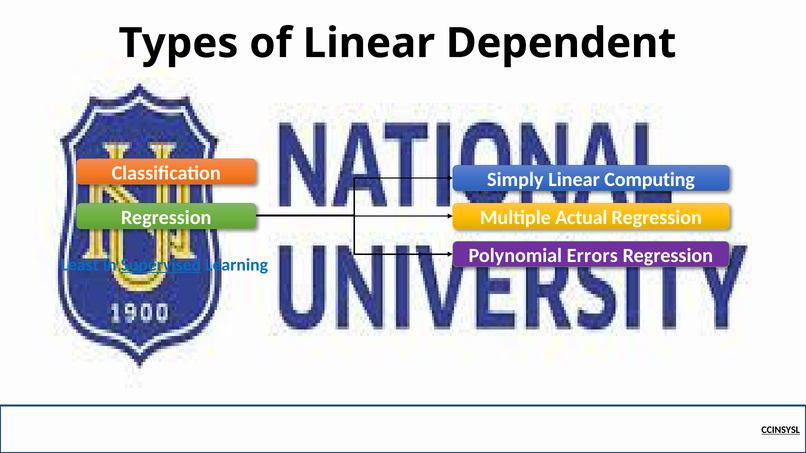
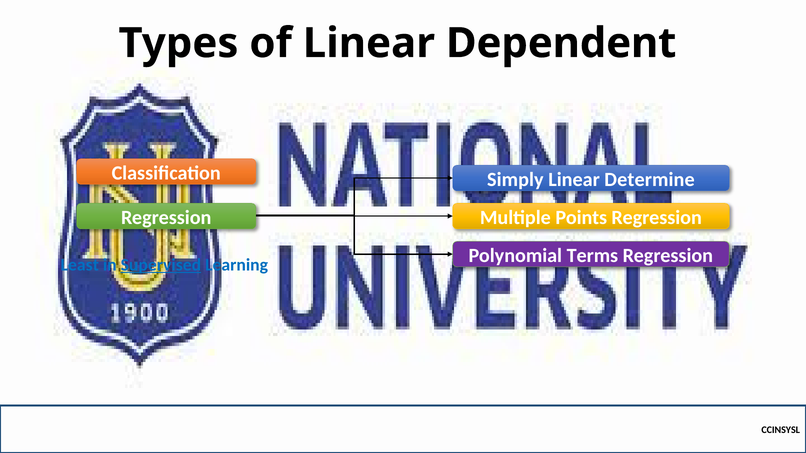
Computing: Computing -> Determine
Actual: Actual -> Points
Errors: Errors -> Terms
CCINSYSL underline: present -> none
